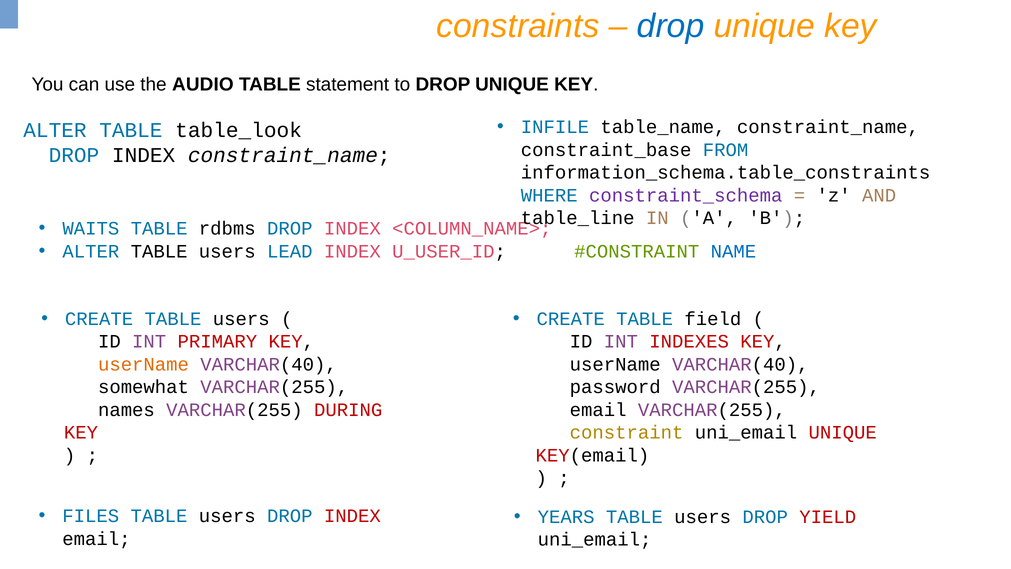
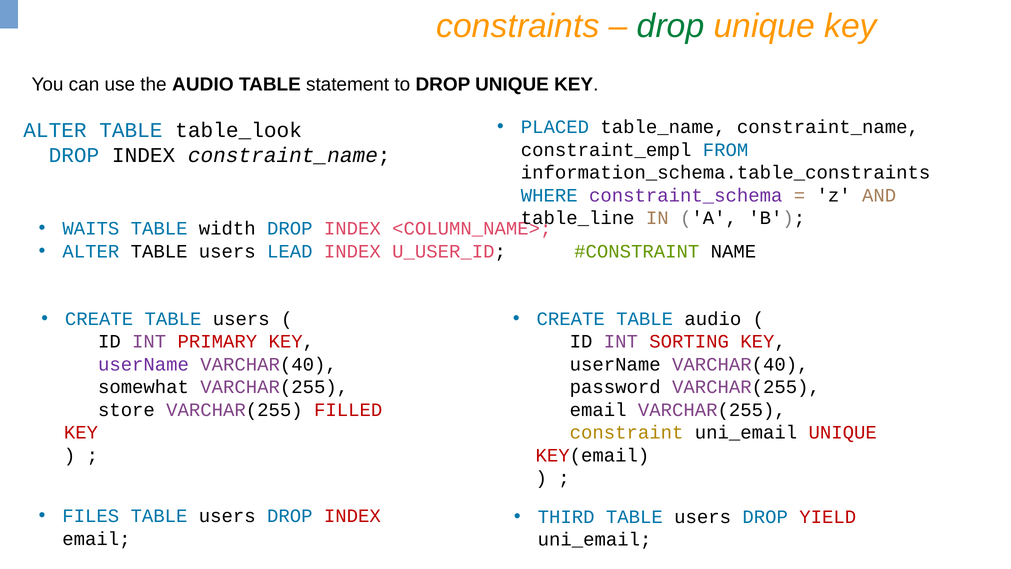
drop at (671, 26) colour: blue -> green
INFILE: INFILE -> PLACED
constraint_base: constraint_base -> constraint_empl
rdbms: rdbms -> width
NAME colour: blue -> black
TABLE field: field -> audio
INDEXES: INDEXES -> SORTING
userName at (143, 364) colour: orange -> purple
names: names -> store
DURING: DURING -> FILLED
YEARS: YEARS -> THIRD
